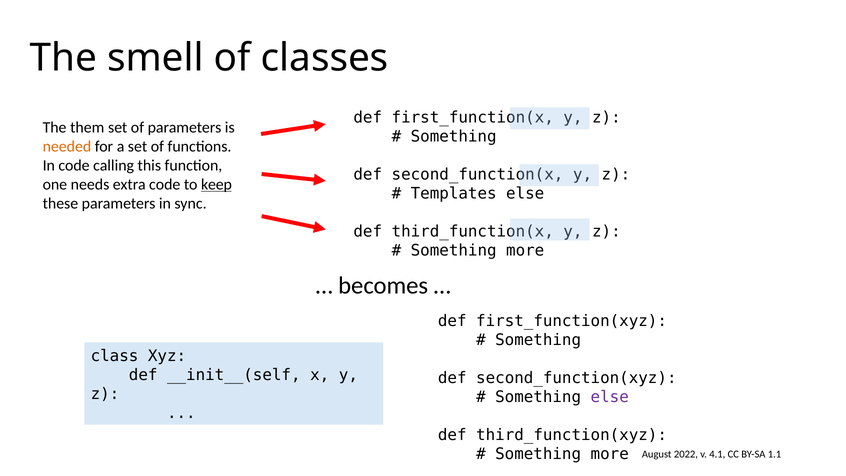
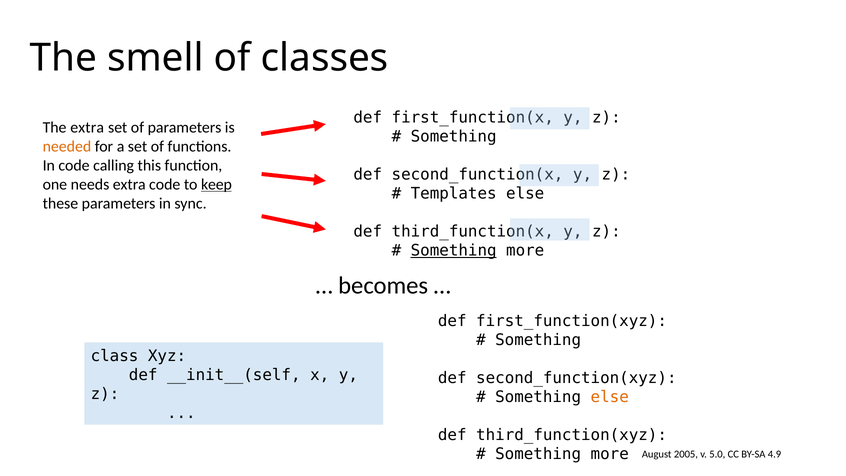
The them: them -> extra
Something at (454, 251) underline: none -> present
else at (610, 397) colour: purple -> orange
2022: 2022 -> 2005
4.1: 4.1 -> 5.0
1.1: 1.1 -> 4.9
